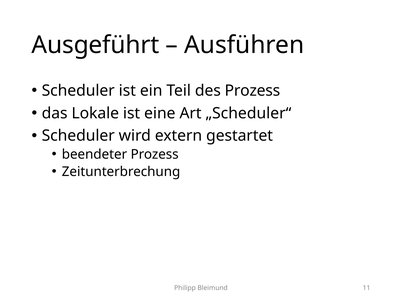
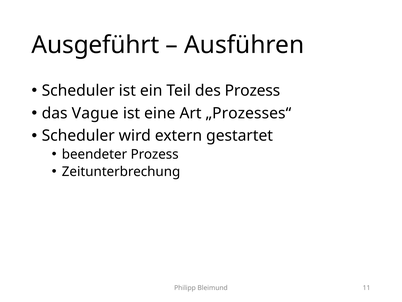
Lokale: Lokale -> Vague
„Scheduler“: „Scheduler“ -> „Prozesses“
